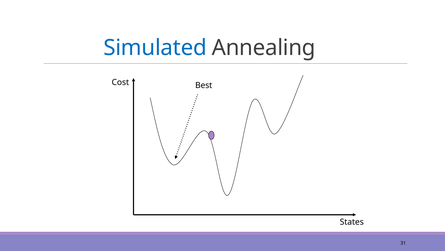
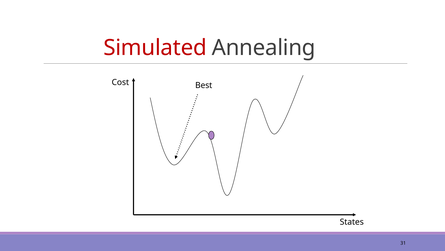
Simulated colour: blue -> red
